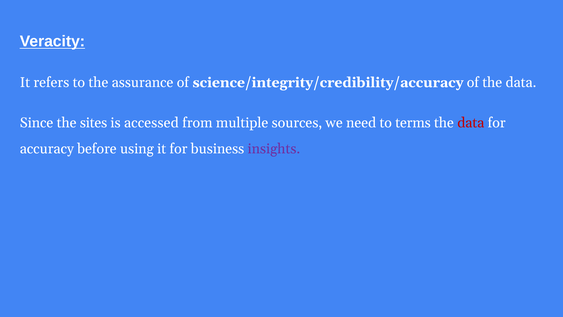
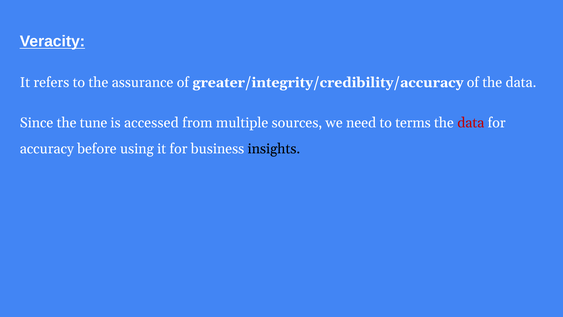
science/integrity/credibility/accuracy: science/integrity/credibility/accuracy -> greater/integrity/credibility/accuracy
sites: sites -> tune
insights colour: purple -> black
